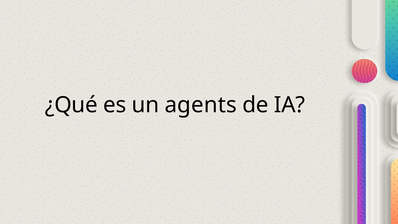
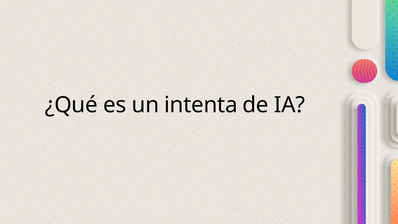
agents: agents -> intenta
